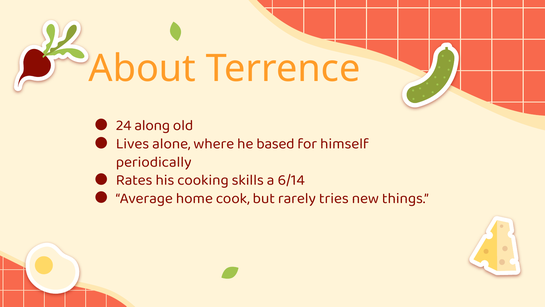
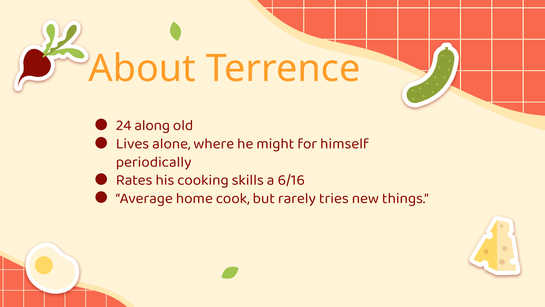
based: based -> might
6/14: 6/14 -> 6/16
